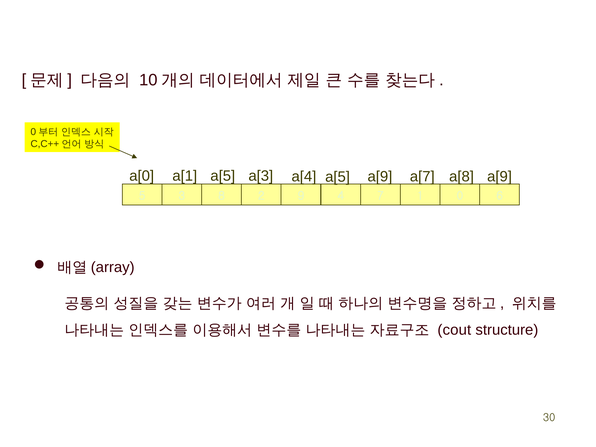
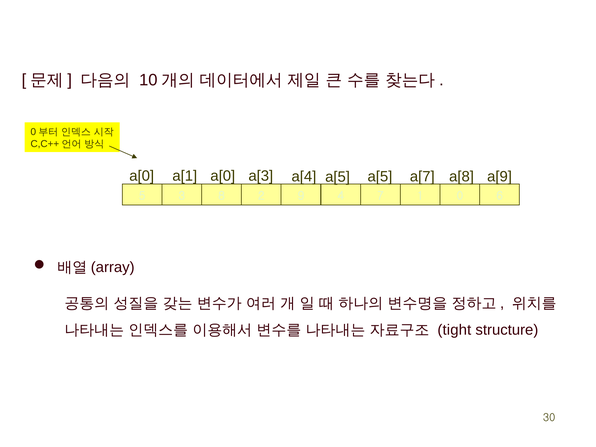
a[1 a[5: a[5 -> a[0
a[5 a[9: a[9 -> a[5
cout: cout -> tight
